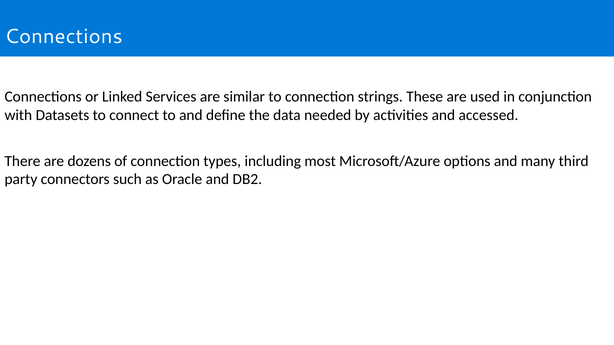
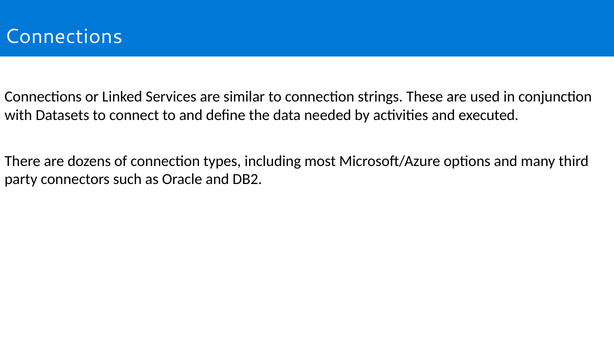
accessed: accessed -> executed
